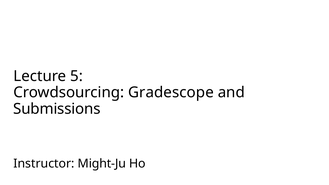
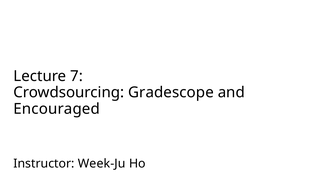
5: 5 -> 7
Submissions: Submissions -> Encouraged
Might-Ju: Might-Ju -> Week-Ju
